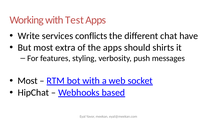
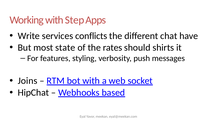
Test: Test -> Step
extra: extra -> state
the apps: apps -> rates
Most at (28, 81): Most -> Joins
